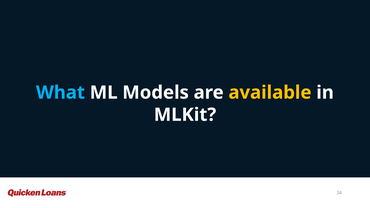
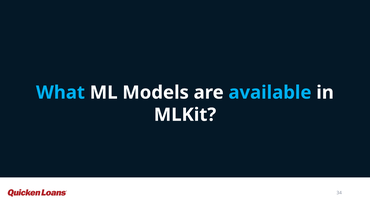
available colour: yellow -> light blue
